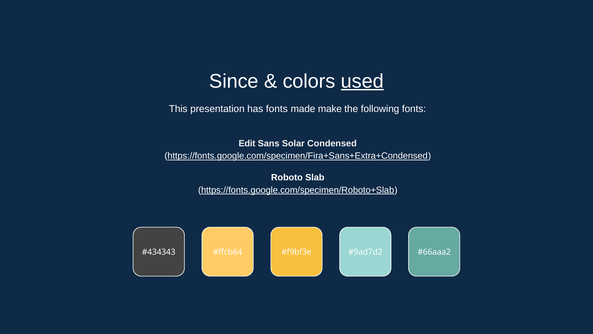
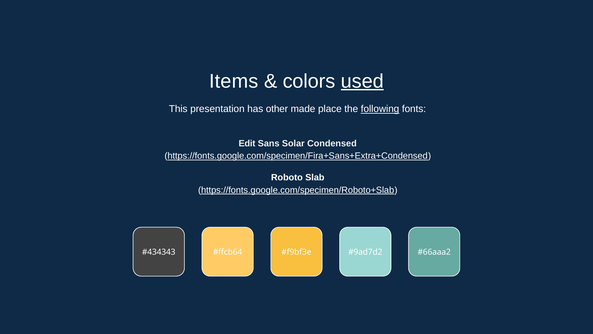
Since: Since -> Items
has fonts: fonts -> other
make: make -> place
following underline: none -> present
